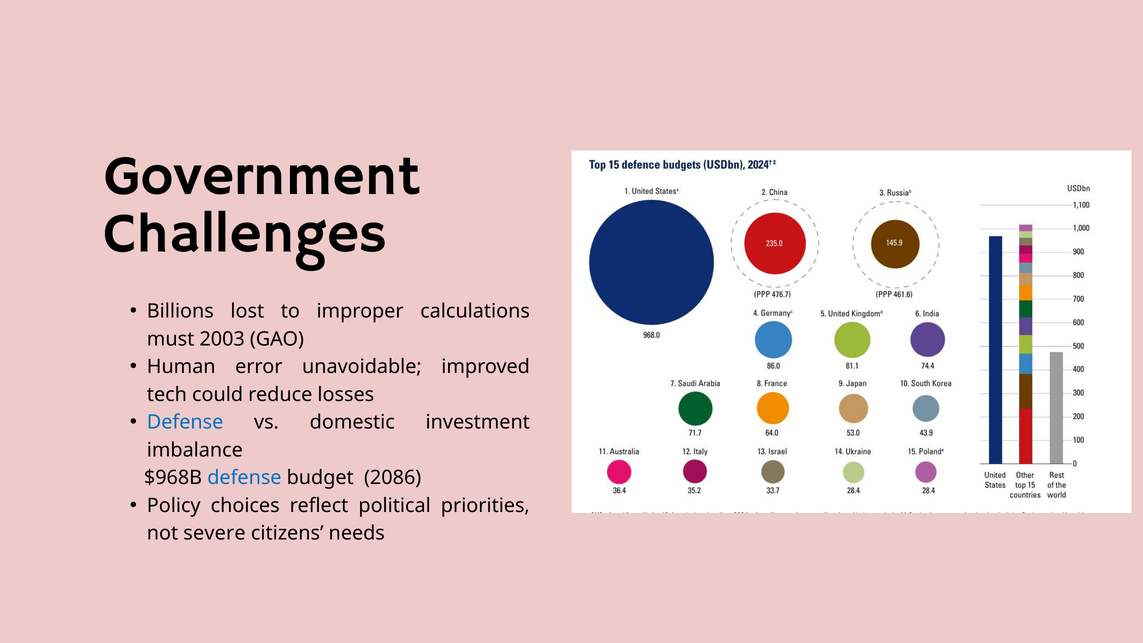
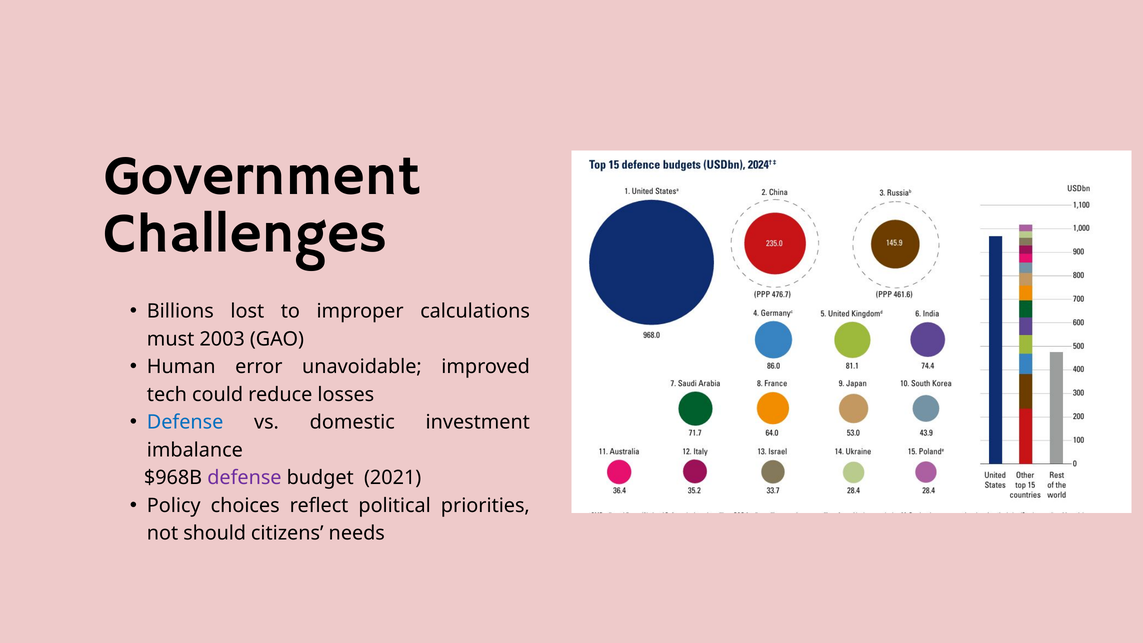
defense at (244, 478) colour: blue -> purple
2086: 2086 -> 2021
severe: severe -> should
